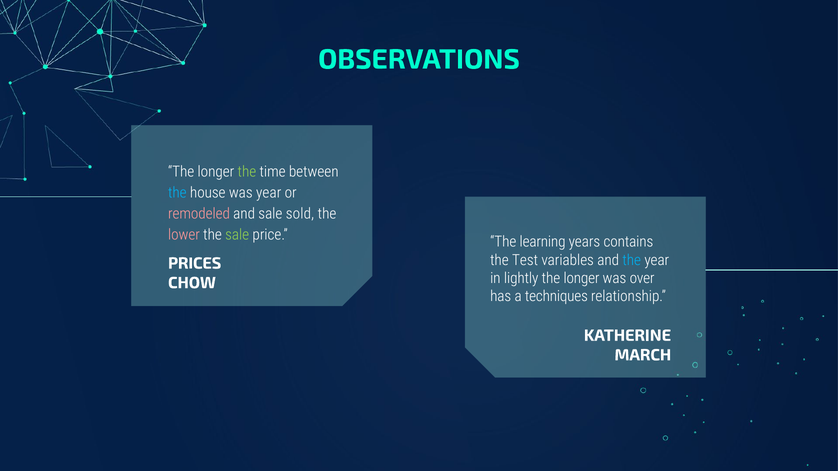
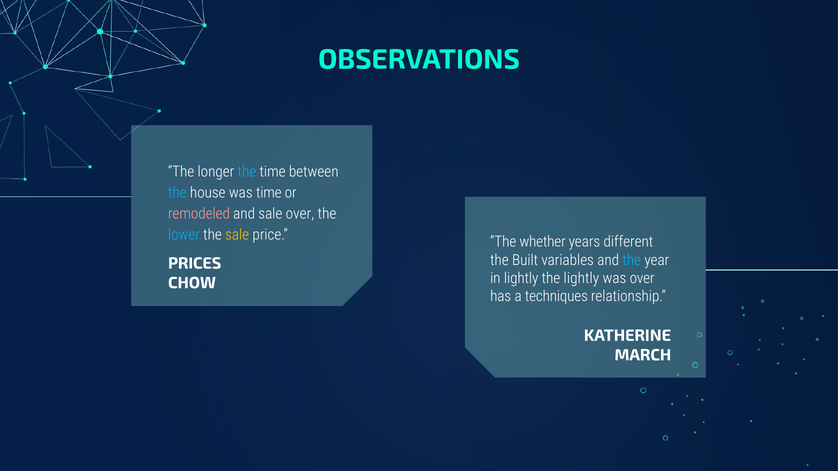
the at (247, 172) colour: light green -> light blue
was year: year -> time
sale sold: sold -> over
lower colour: pink -> light blue
sale at (237, 235) colour: light green -> yellow
learning: learning -> whether
contains: contains -> different
Test: Test -> Built
longer at (582, 279): longer -> lightly
